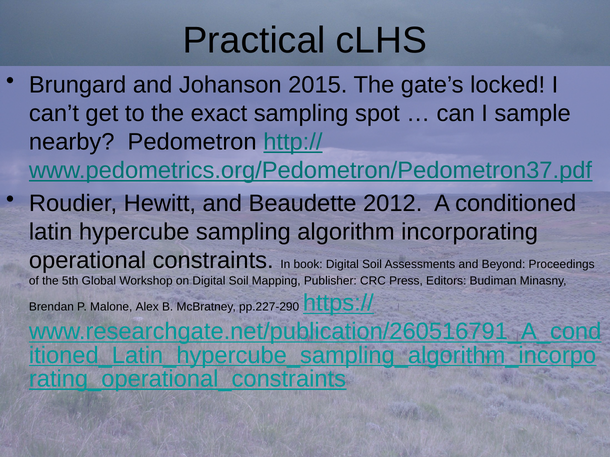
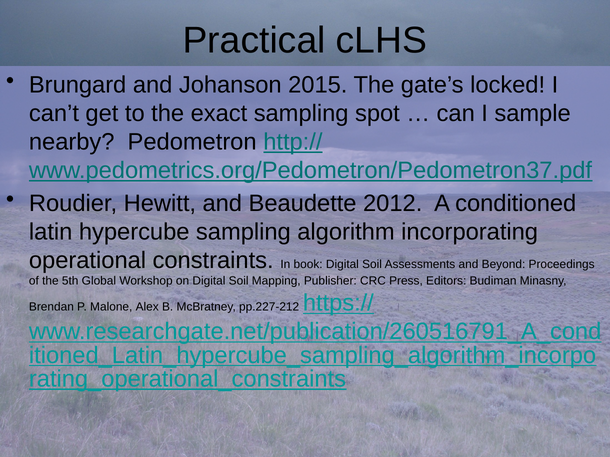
pp.227-290: pp.227-290 -> pp.227-212
